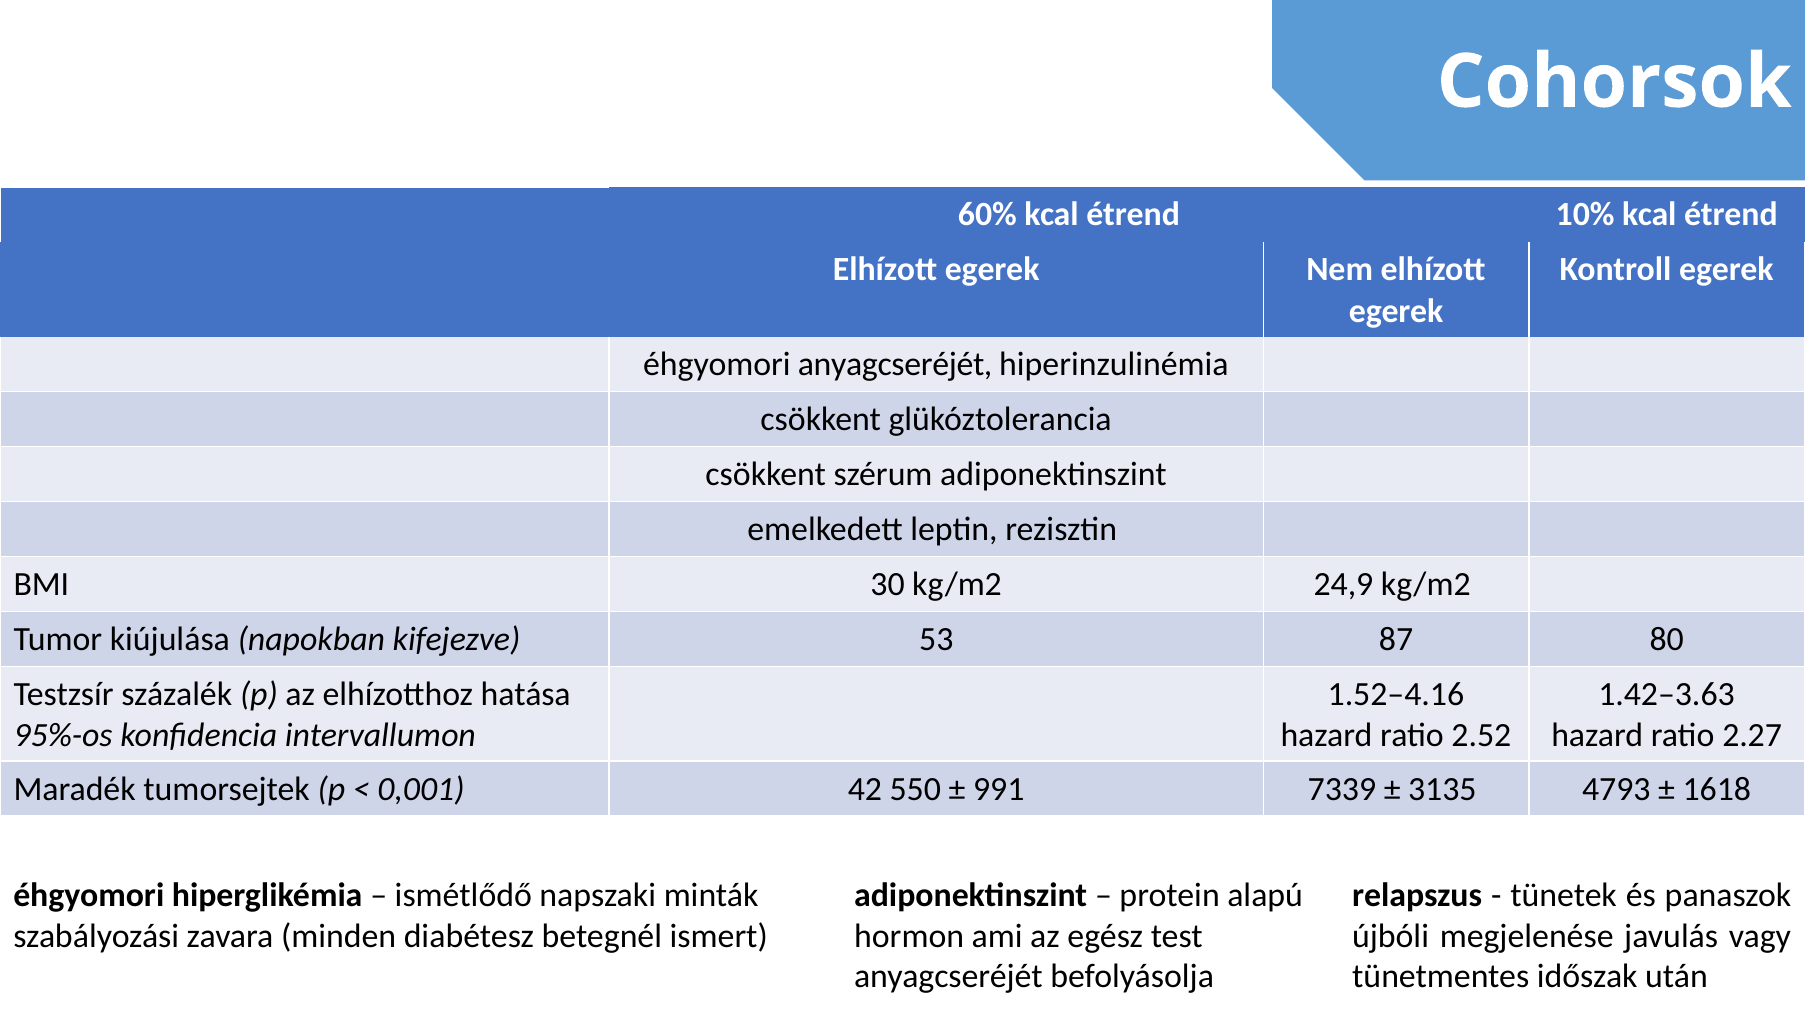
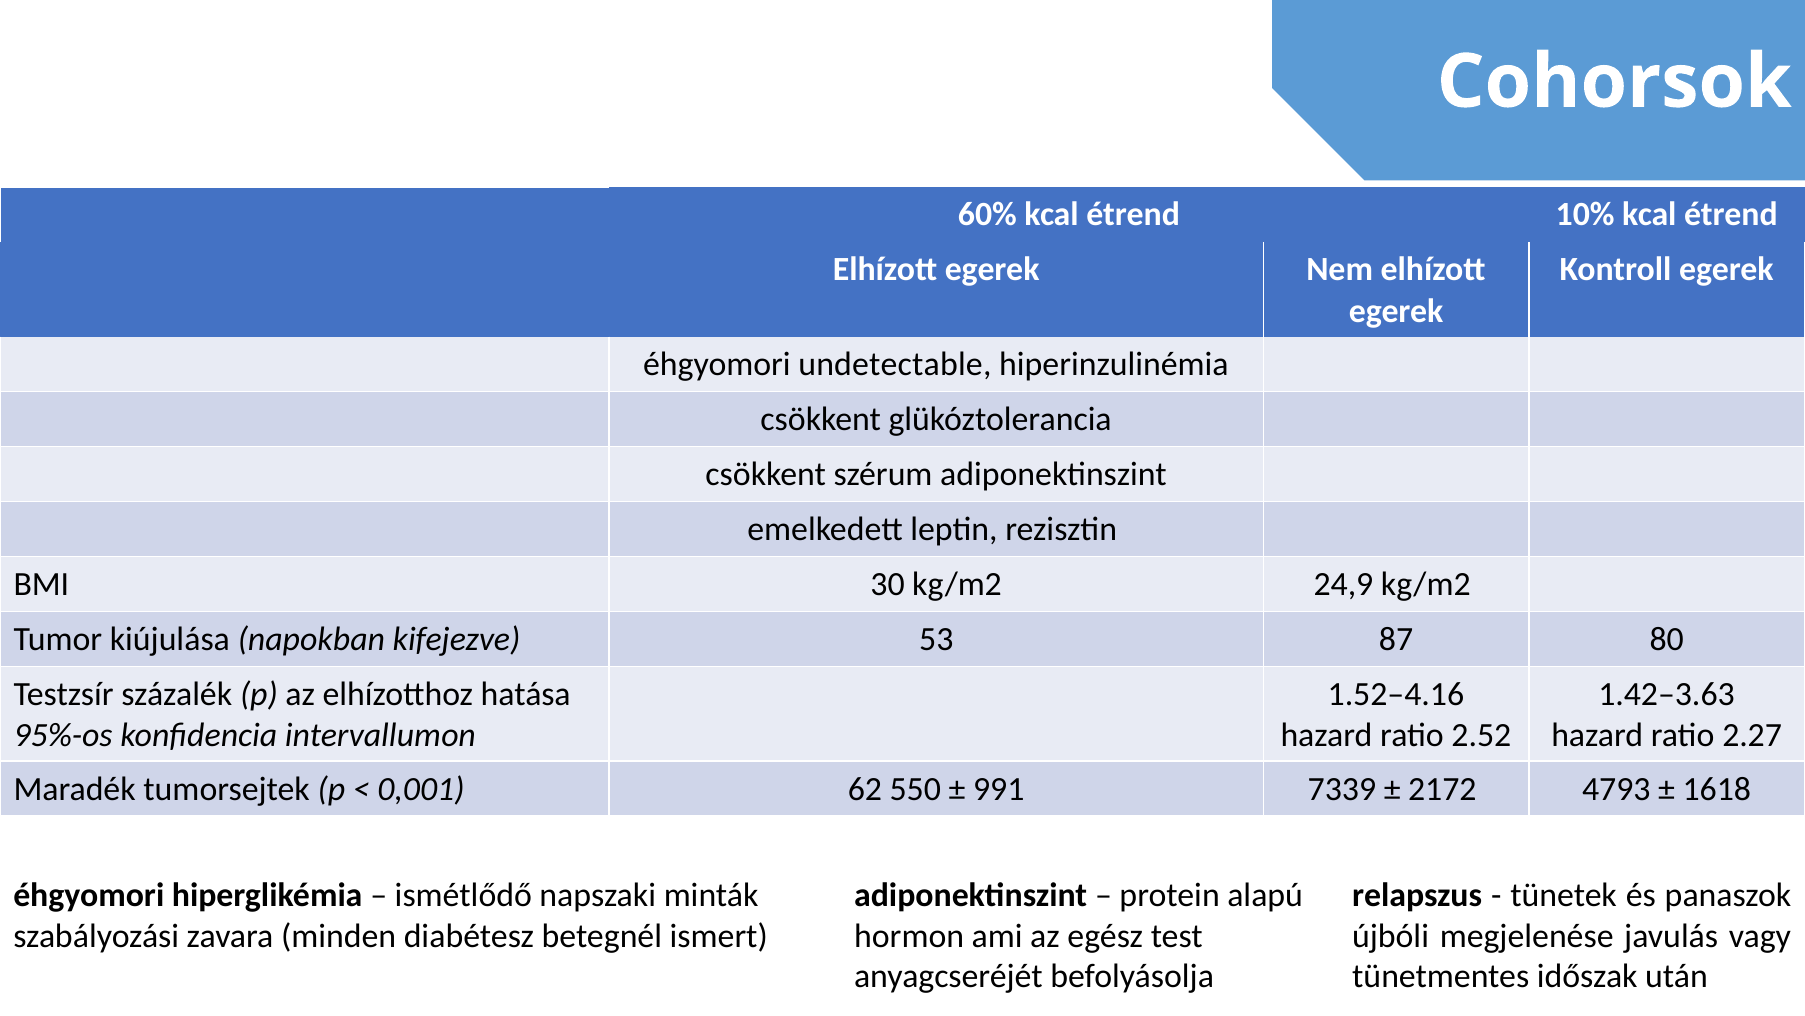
éhgyomori anyagcseréjét: anyagcseréjét -> undetectable
42: 42 -> 62
3135: 3135 -> 2172
